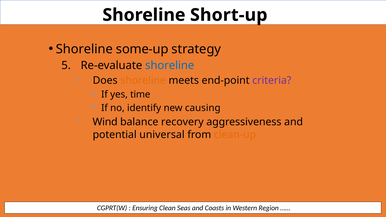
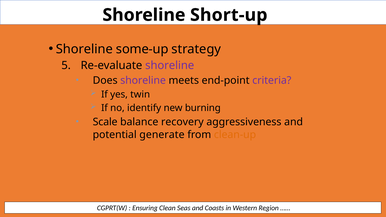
shoreline at (170, 65) colour: blue -> purple
shoreline at (143, 80) colour: orange -> purple
time: time -> twin
causing: causing -> burning
Wind: Wind -> Scale
universal: universal -> generate
